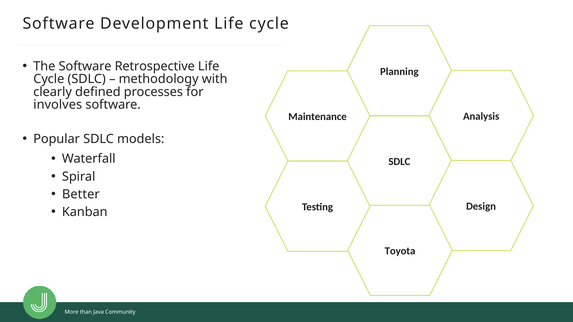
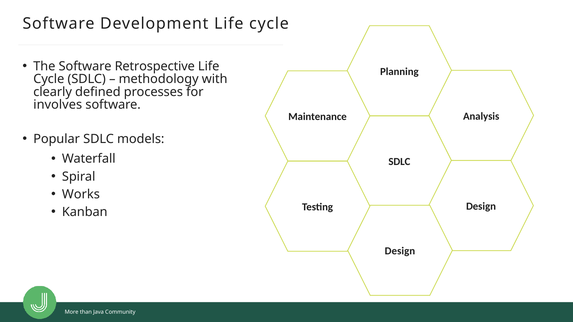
Better: Better -> Works
Toyota at (400, 251): Toyota -> Design
